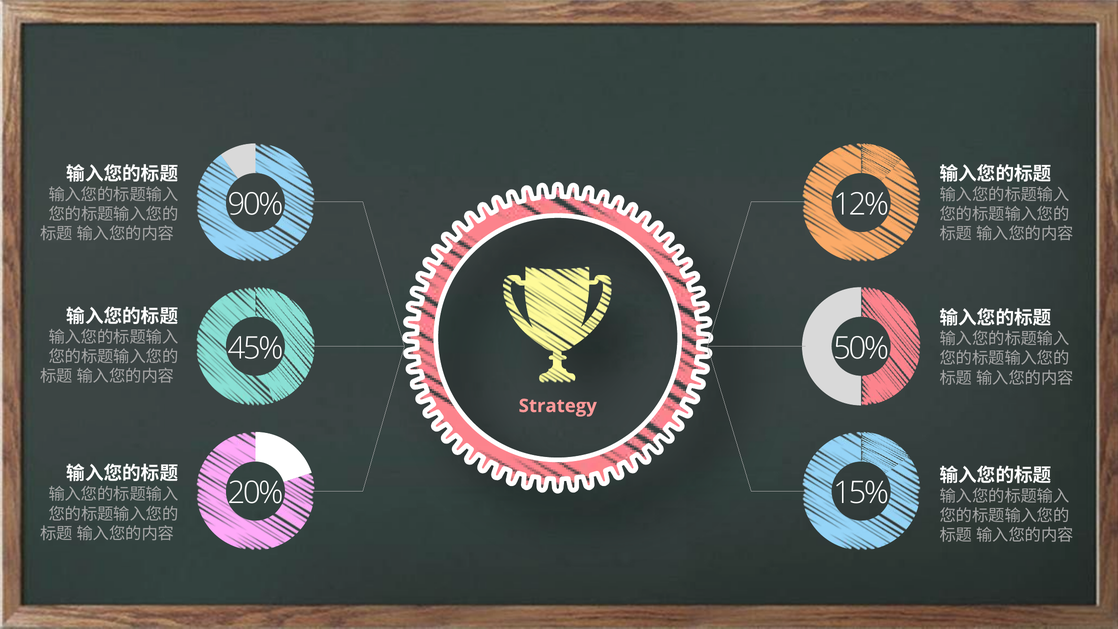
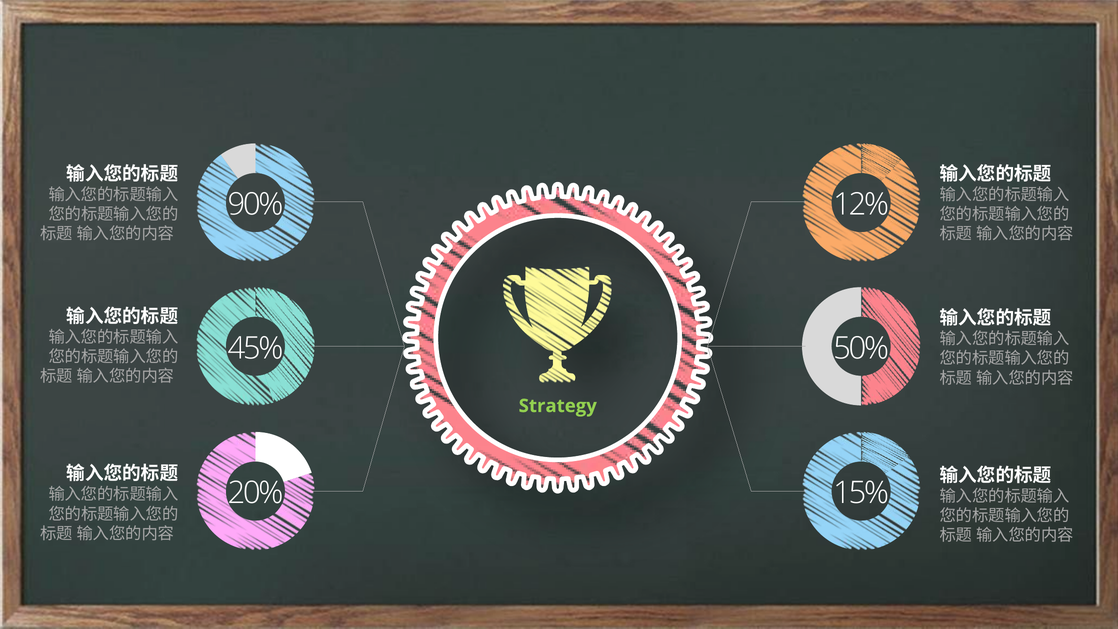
Strategy colour: pink -> light green
